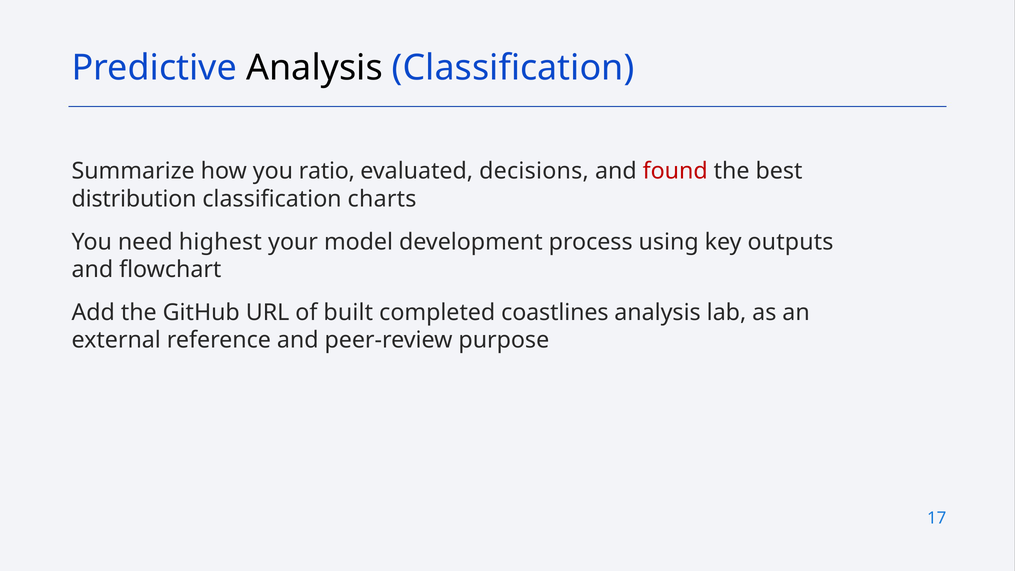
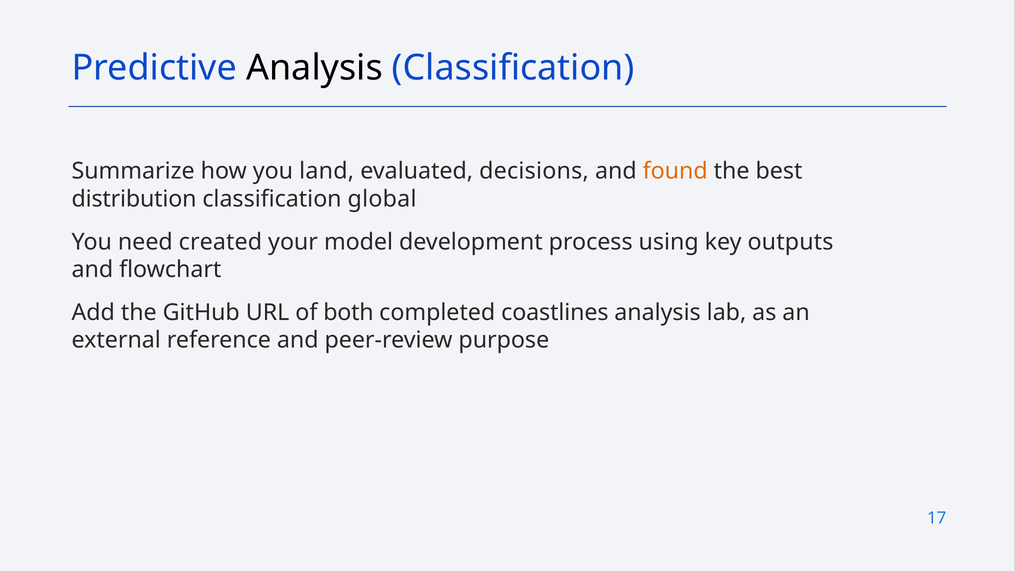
ratio: ratio -> land
found colour: red -> orange
charts: charts -> global
highest: highest -> created
built: built -> both
